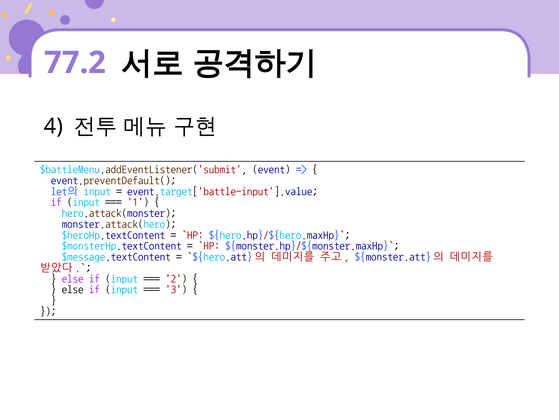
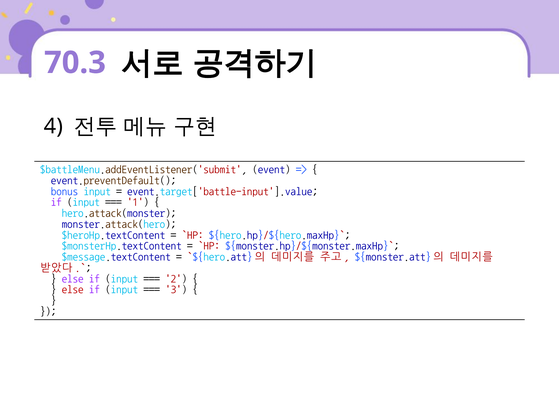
77.2: 77.2 -> 70.3
let의: let의 -> bonus
else at (73, 289) colour: black -> red
